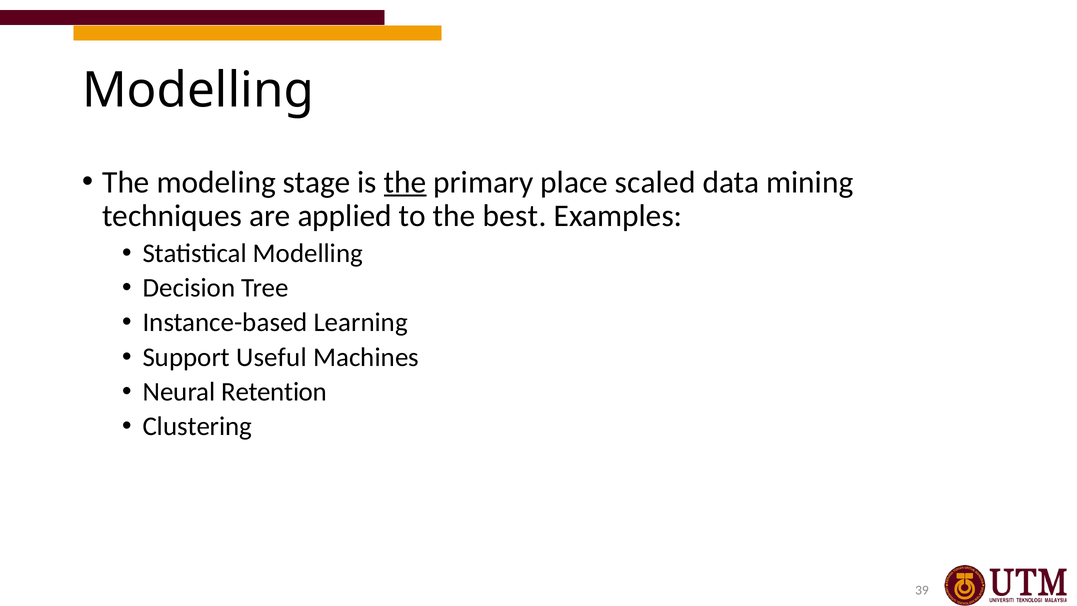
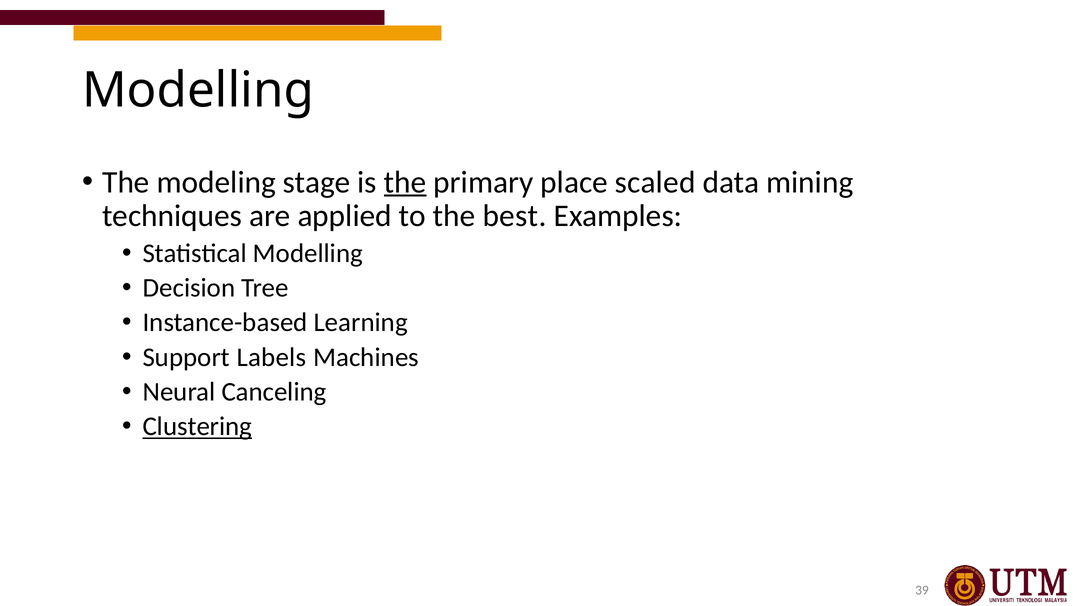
Useful: Useful -> Labels
Retention: Retention -> Canceling
Clustering underline: none -> present
